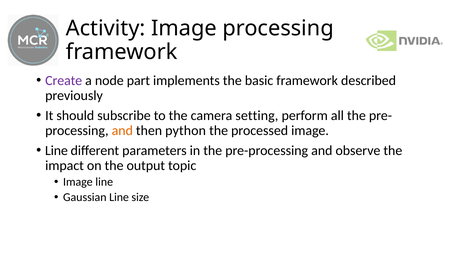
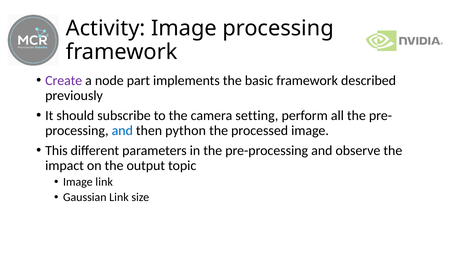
and at (122, 130) colour: orange -> blue
Line at (56, 150): Line -> This
Image line: line -> link
Gaussian Line: Line -> Link
